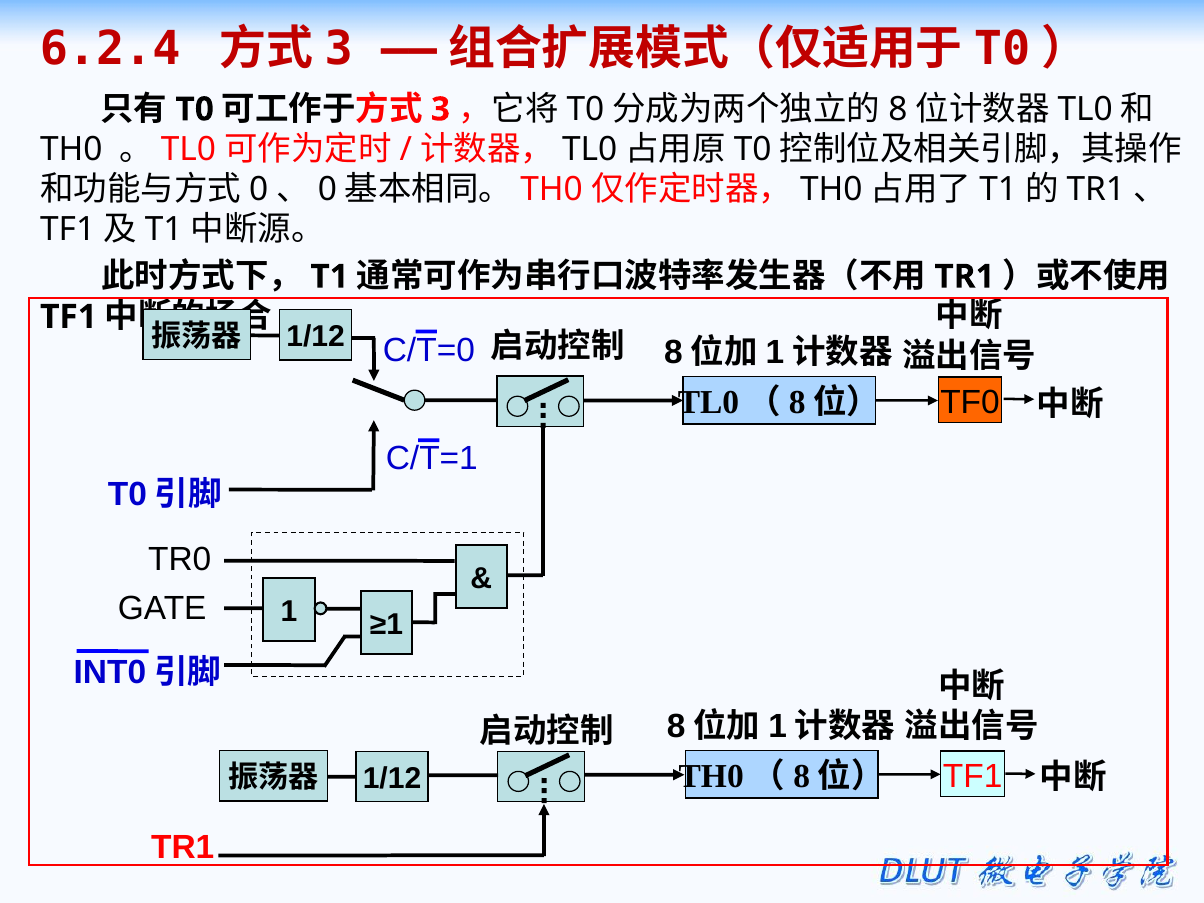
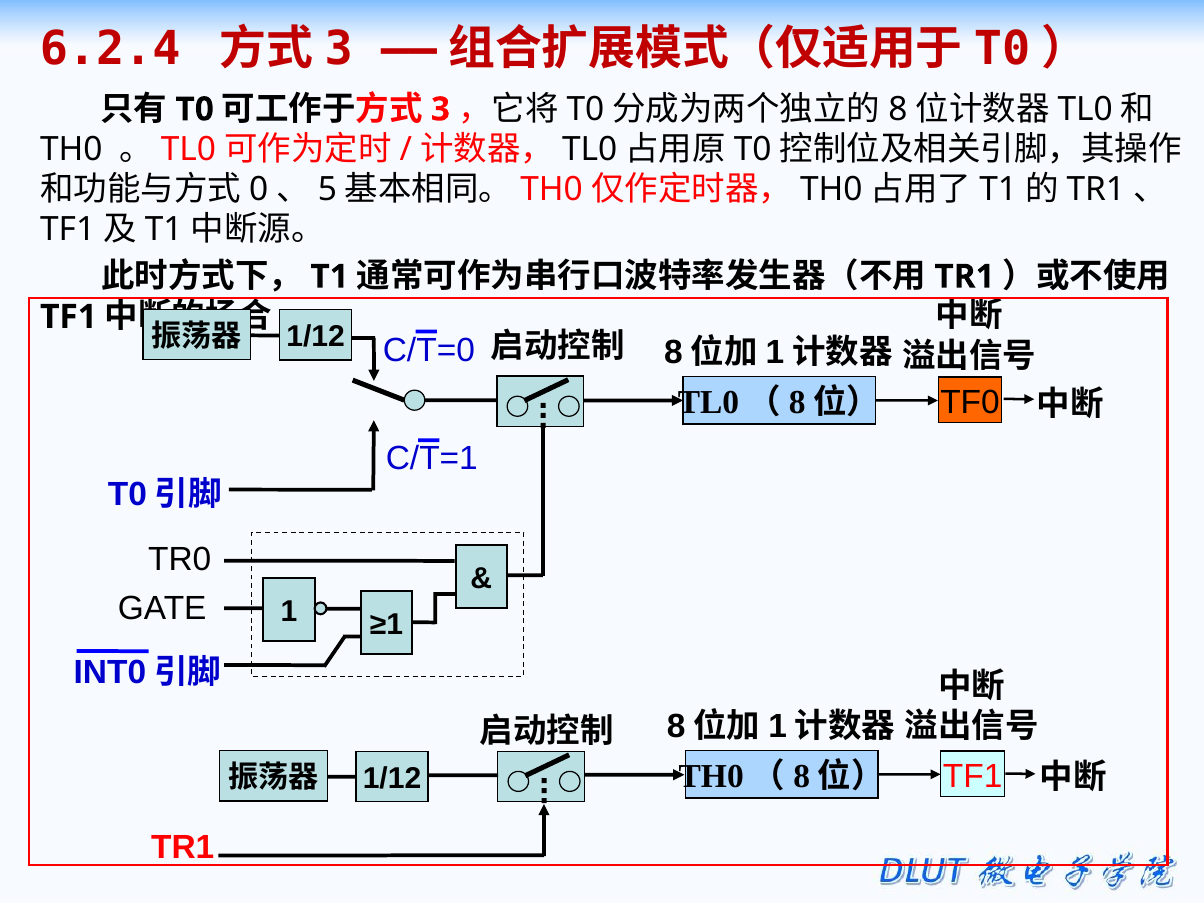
0 at (327, 190): 0 -> 5
